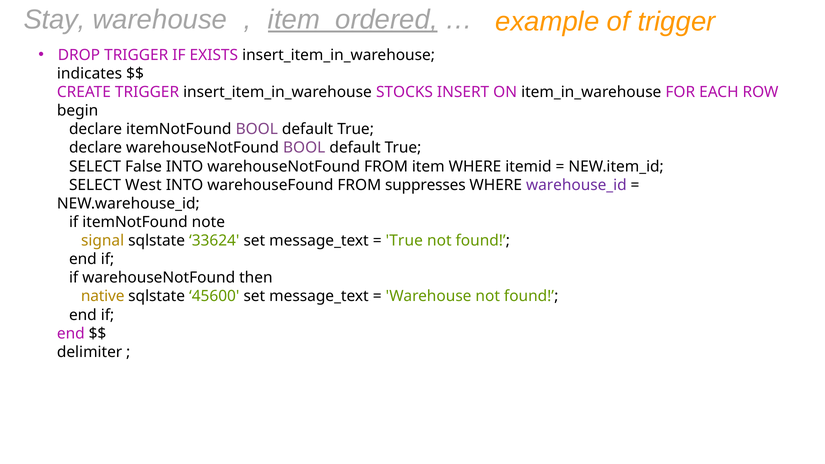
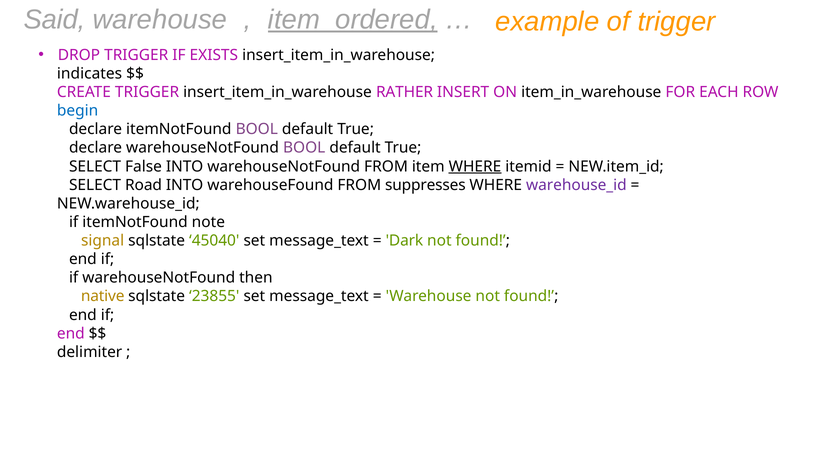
Stay: Stay -> Said
STOCKS: STOCKS -> RATHER
begin colour: black -> blue
WHERE at (475, 166) underline: none -> present
West: West -> Road
33624: 33624 -> 45040
True at (404, 241): True -> Dark
45600: 45600 -> 23855
